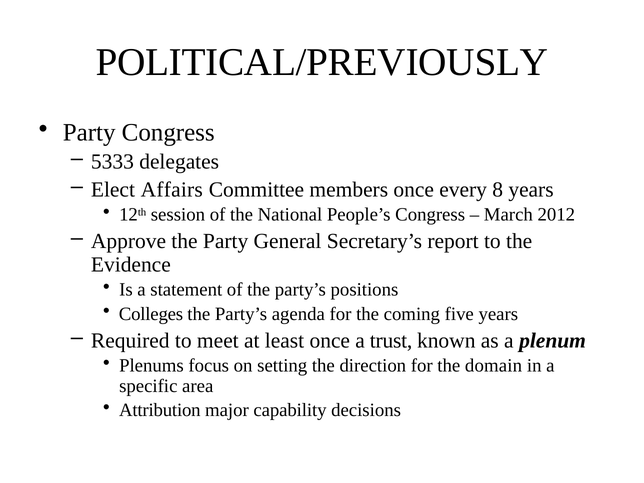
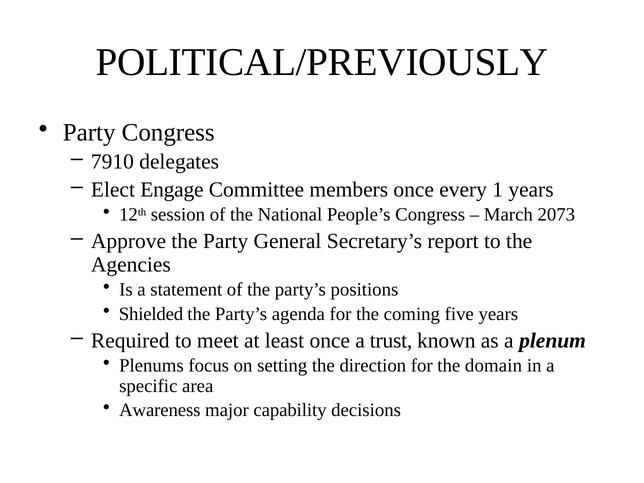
5333: 5333 -> 7910
Affairs: Affairs -> Engage
8: 8 -> 1
2012: 2012 -> 2073
Evidence: Evidence -> Agencies
Colleges: Colleges -> Shielded
Attribution: Attribution -> Awareness
